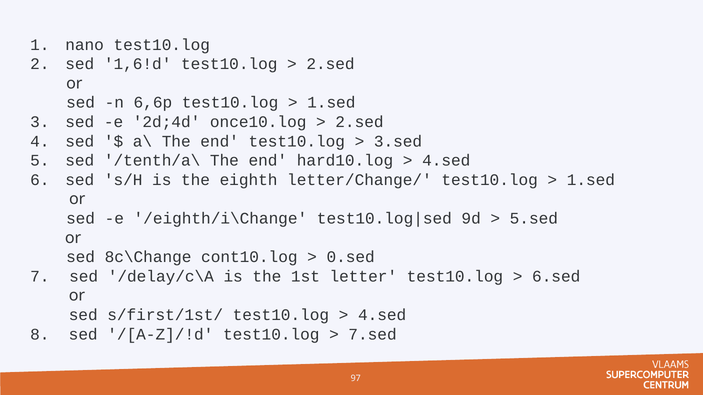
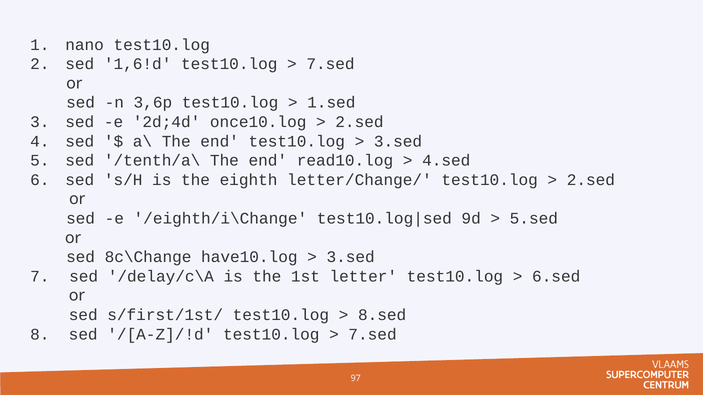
2.sed at (331, 64): 2.sed -> 7.sed
6,6p: 6,6p -> 3,6p
hard10.log: hard10.log -> read10.log
1.sed at (591, 180): 1.sed -> 2.sed
cont10.log: cont10.log -> have10.log
0.sed at (351, 257): 0.sed -> 3.sed
4.sed at (382, 315): 4.sed -> 8.sed
